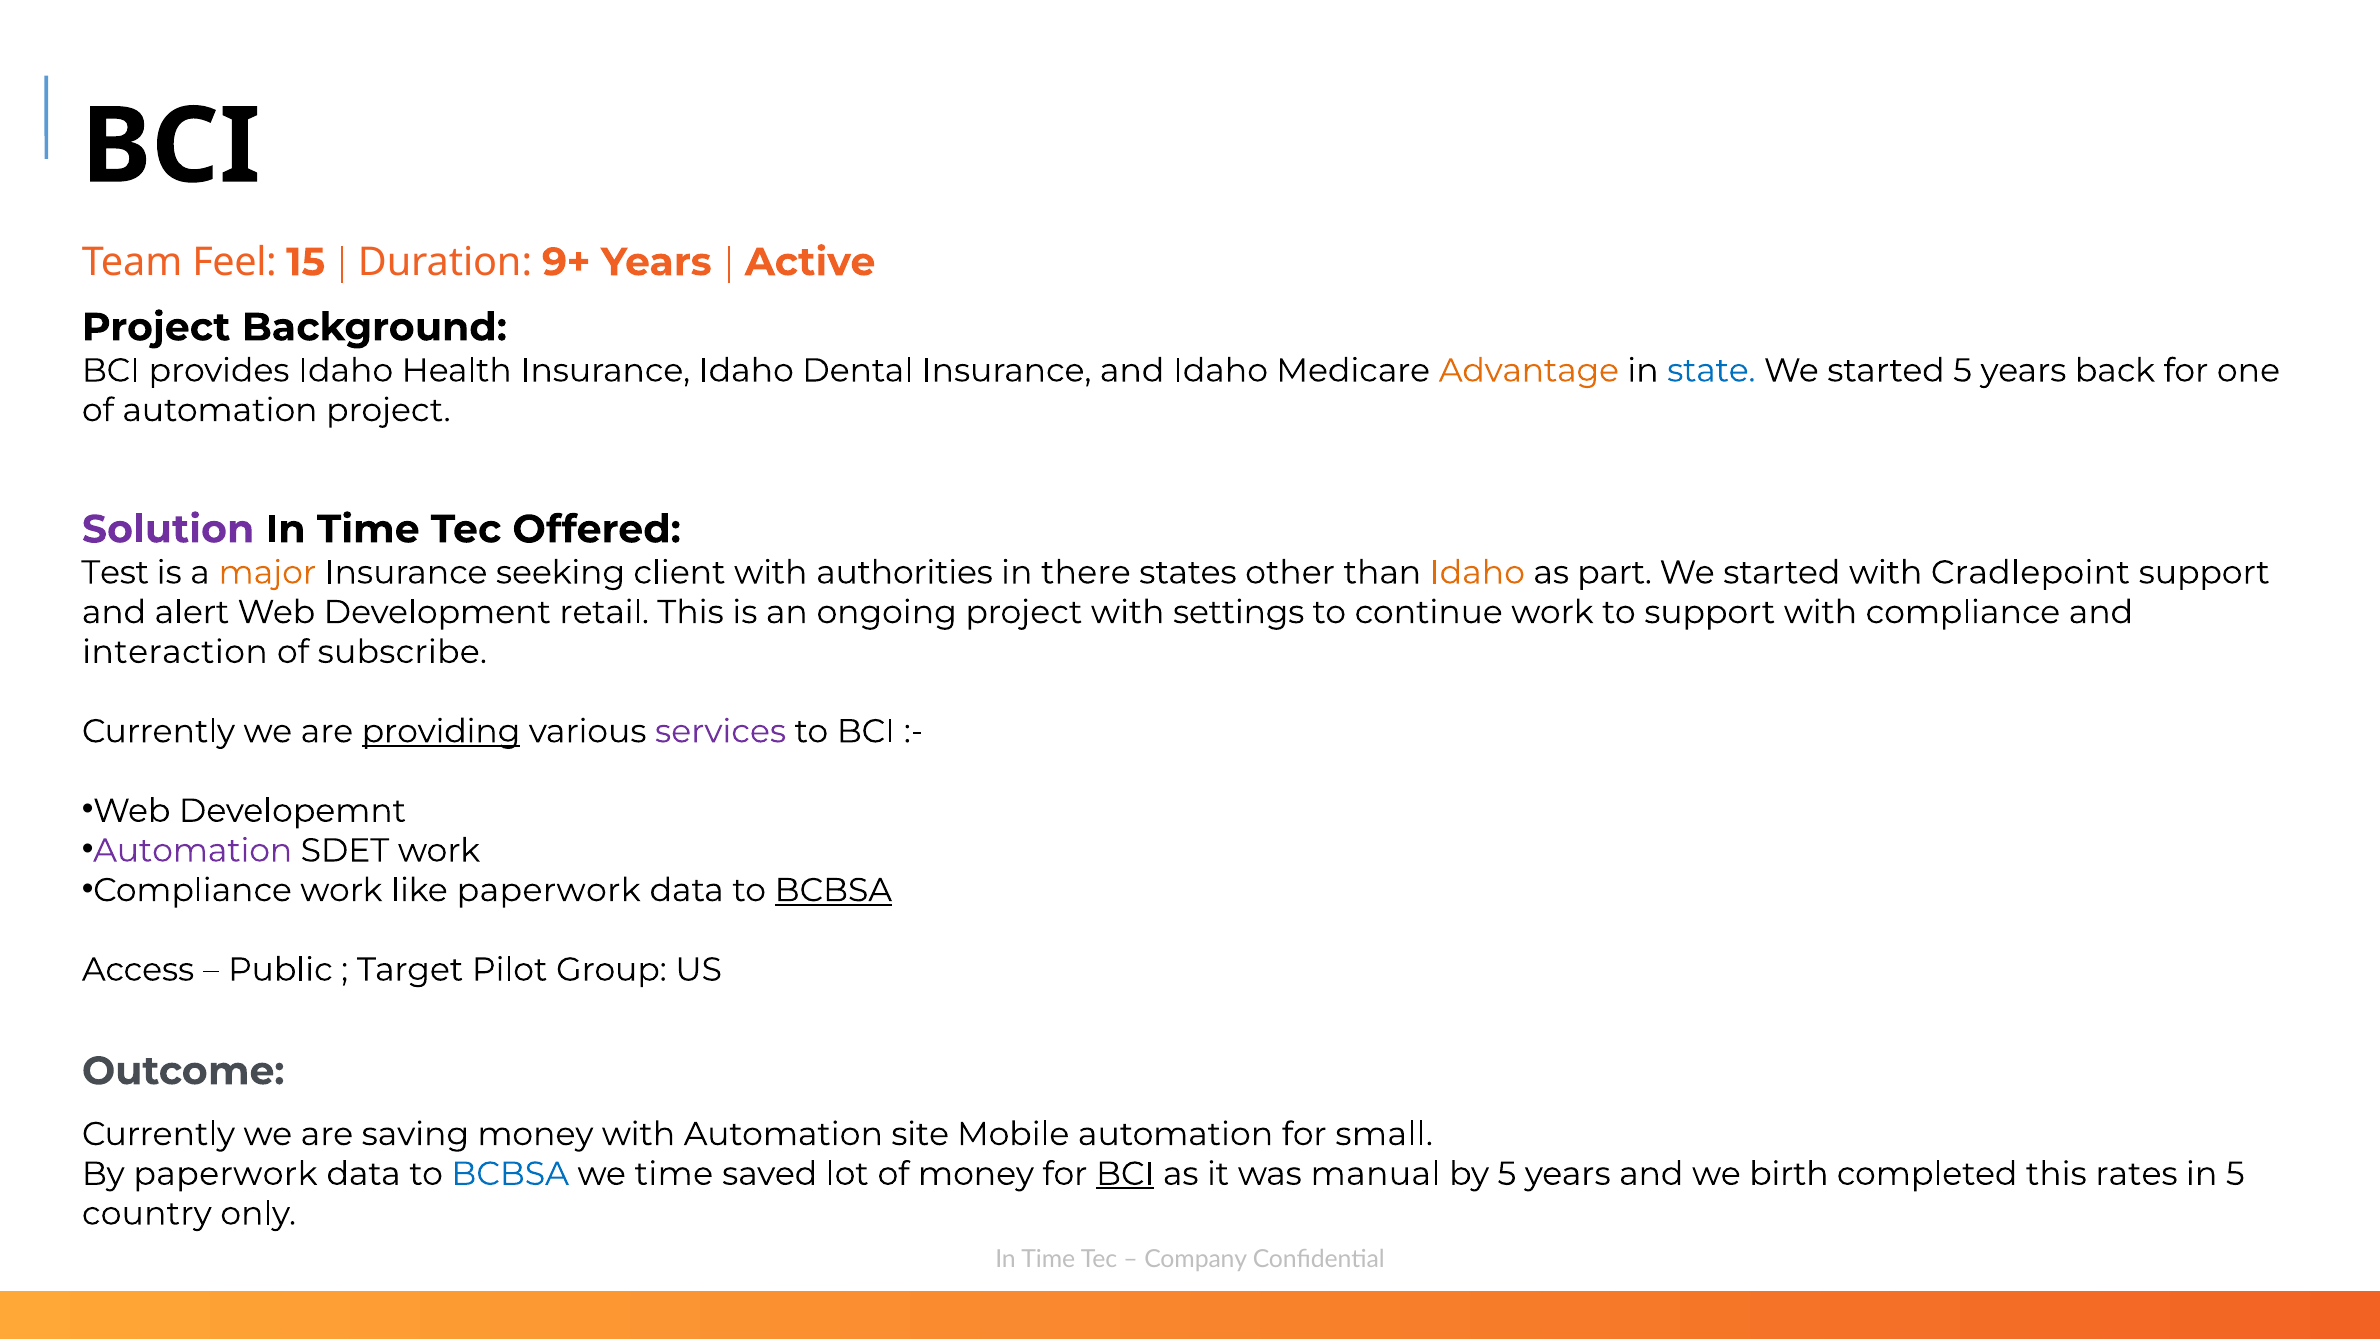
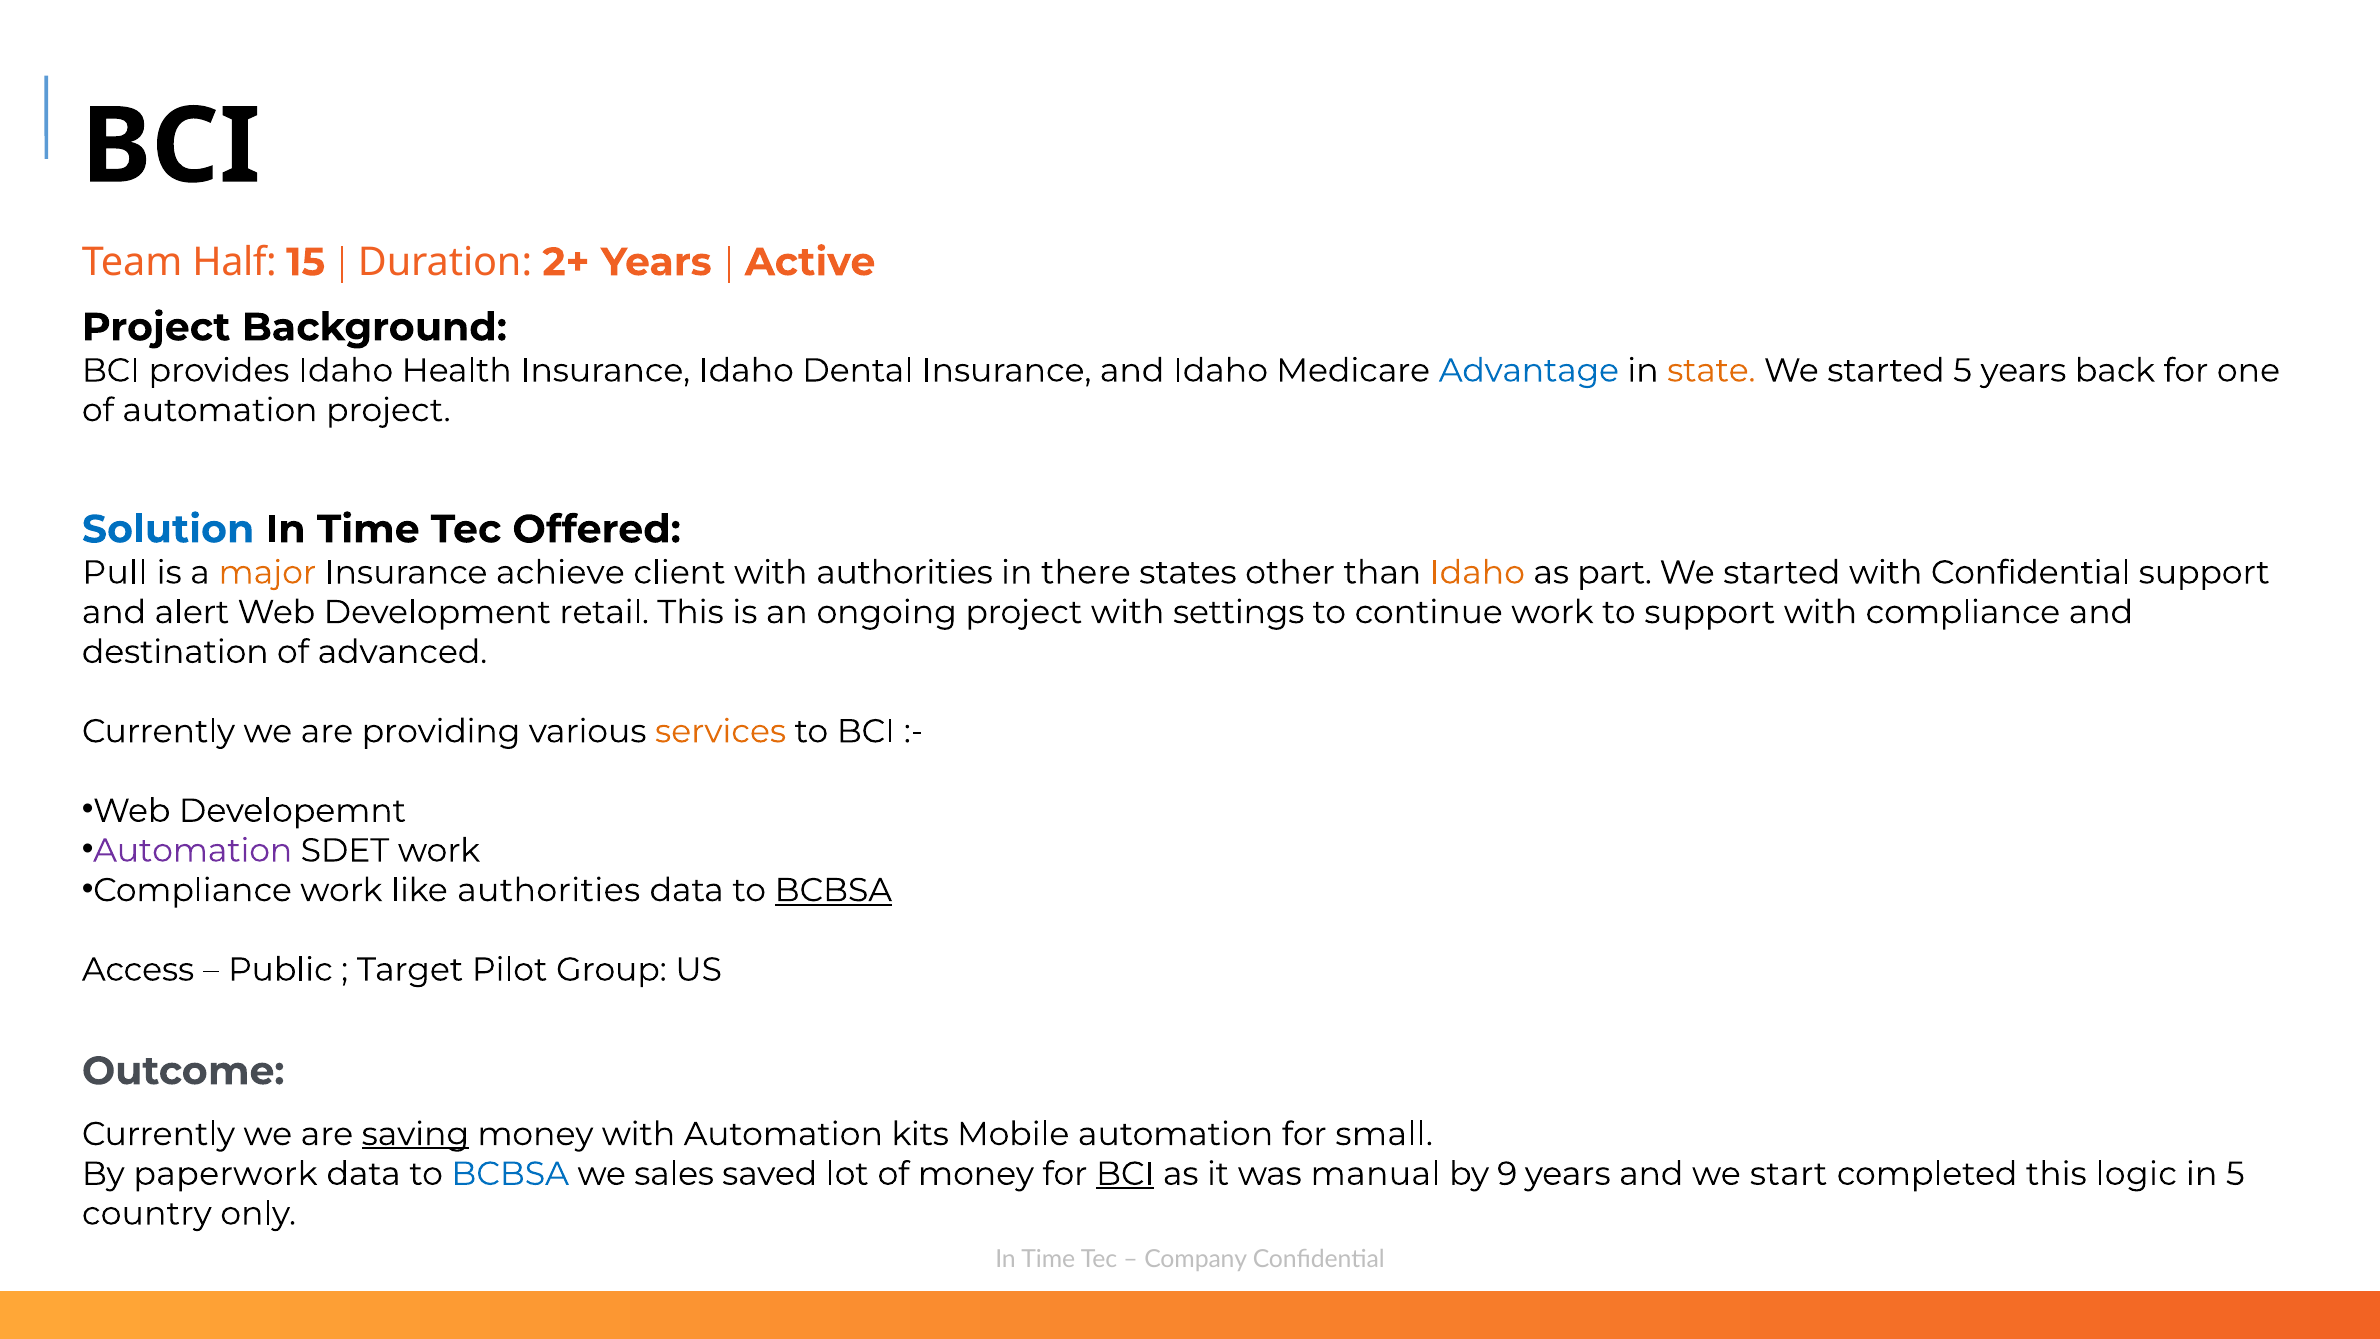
Feel: Feel -> Half
9+: 9+ -> 2+
Advantage colour: orange -> blue
state colour: blue -> orange
Solution colour: purple -> blue
Test: Test -> Pull
seeking: seeking -> achieve
with Cradlepoint: Cradlepoint -> Confidential
interaction: interaction -> destination
subscribe: subscribe -> advanced
providing underline: present -> none
services colour: purple -> orange
like paperwork: paperwork -> authorities
saving underline: none -> present
site: site -> kits
we time: time -> sales
by 5: 5 -> 9
birth: birth -> start
rates: rates -> logic
